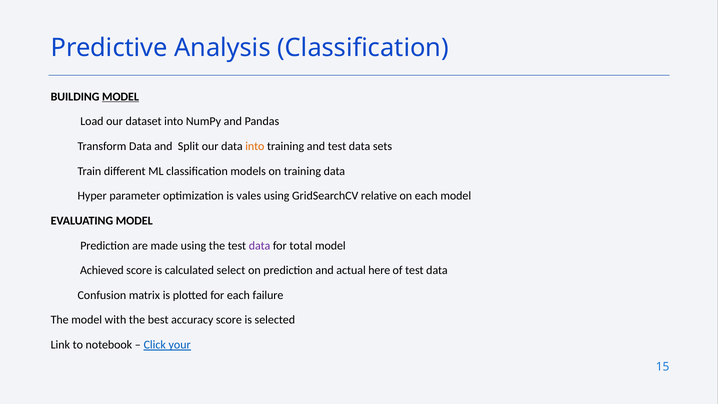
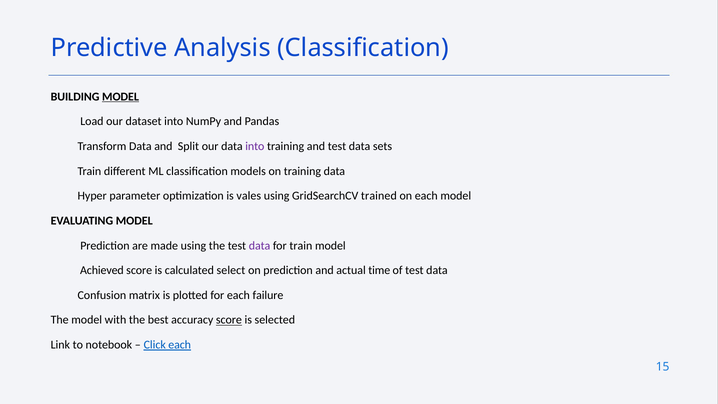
into at (255, 146) colour: orange -> purple
relative: relative -> trained
for total: total -> train
here: here -> time
score at (229, 320) underline: none -> present
Click your: your -> each
